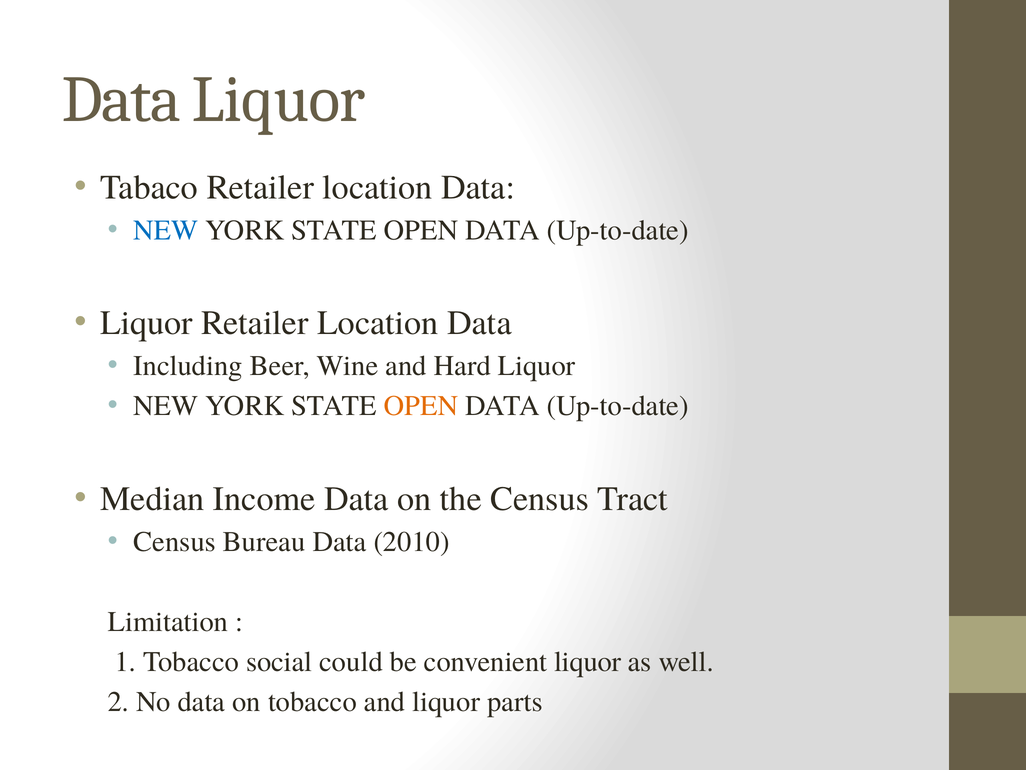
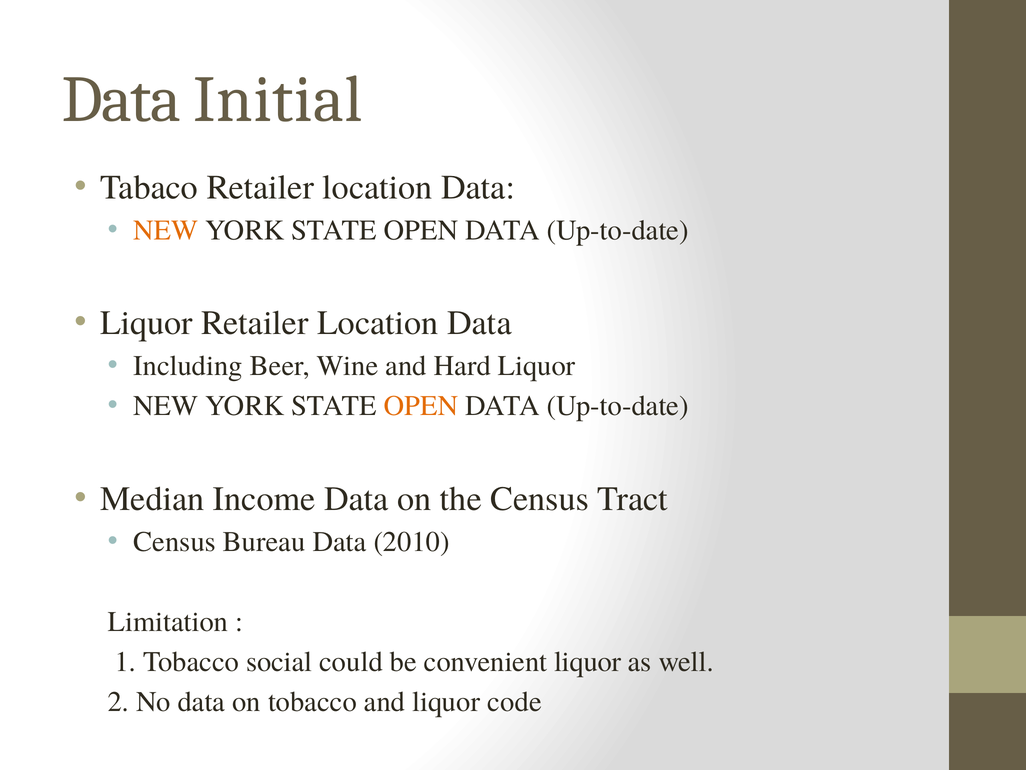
Data Liquor: Liquor -> Initial
NEW at (166, 230) colour: blue -> orange
parts: parts -> code
